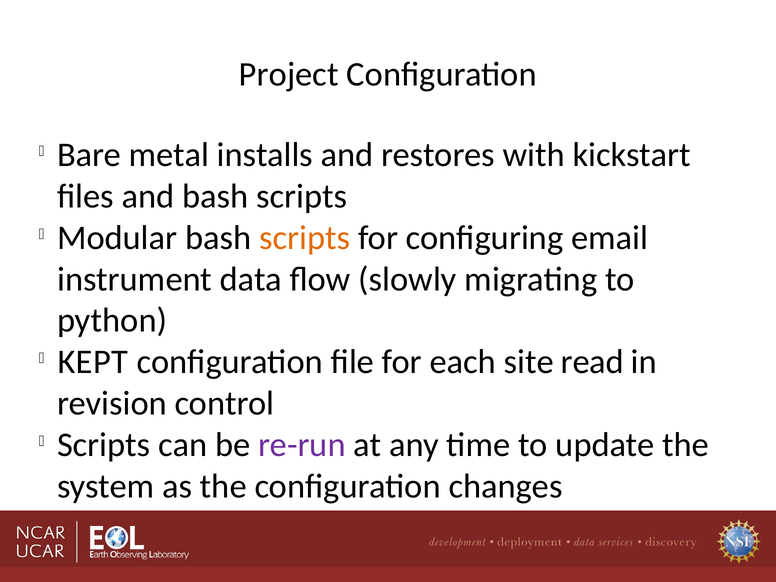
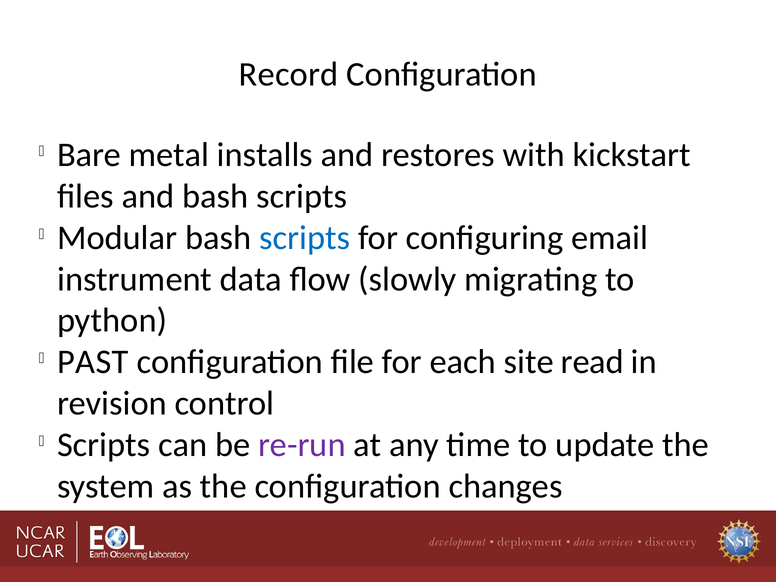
Project: Project -> Record
scripts at (305, 238) colour: orange -> blue
KEPT: KEPT -> PAST
